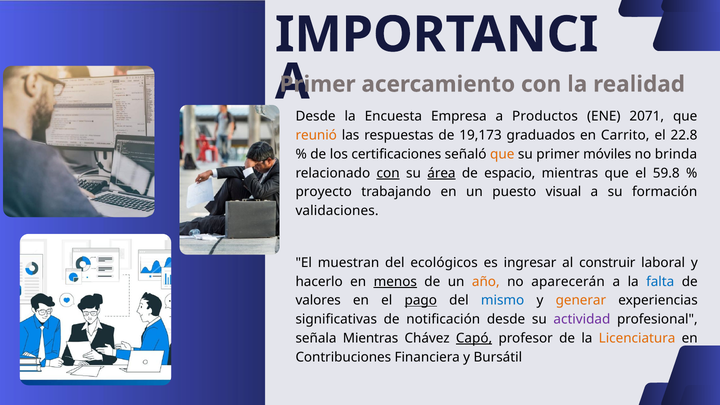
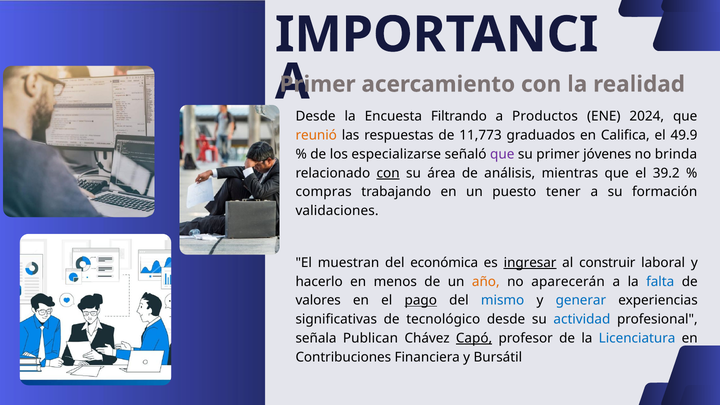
Empresa: Empresa -> Filtrando
2071: 2071 -> 2024
19,173: 19,173 -> 11,773
Carrito: Carrito -> Califica
22.8: 22.8 -> 49.9
certificaciones: certificaciones -> especializarse
que at (502, 154) colour: orange -> purple
móviles: móviles -> jóvenes
área underline: present -> none
espacio: espacio -> análisis
59.8: 59.8 -> 39.2
proyecto: proyecto -> compras
visual: visual -> tener
ecológicos: ecológicos -> económica
ingresar underline: none -> present
menos underline: present -> none
generar colour: orange -> blue
notificación: notificación -> tecnológico
actividad colour: purple -> blue
señala Mientras: Mientras -> Publican
Licenciatura colour: orange -> blue
